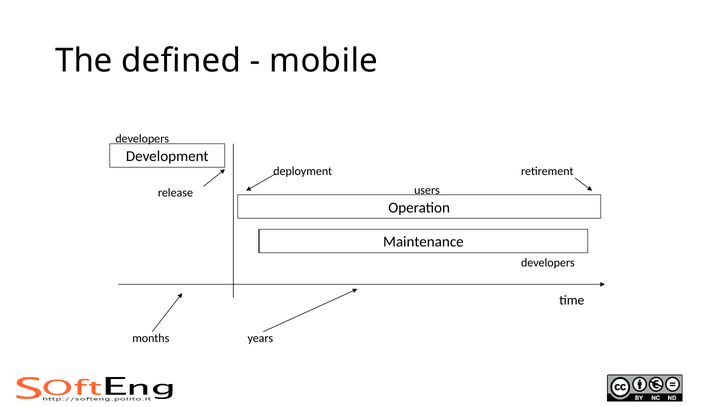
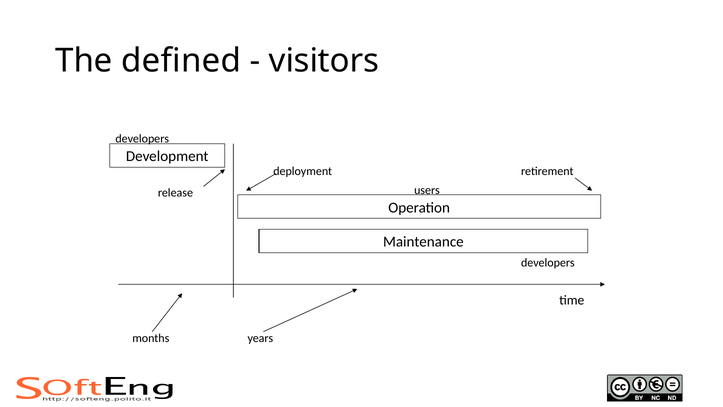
mobile: mobile -> visitors
